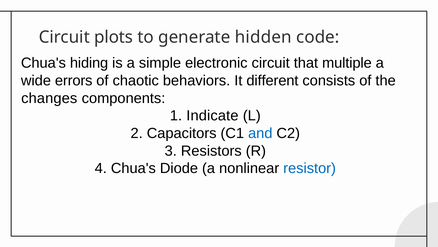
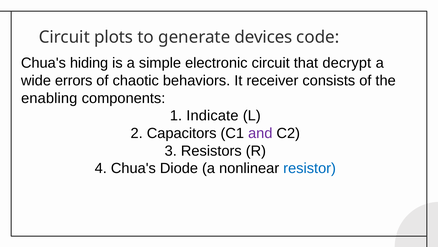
hidden: hidden -> devices
multiple: multiple -> decrypt
different: different -> receiver
changes: changes -> enabling
and colour: blue -> purple
